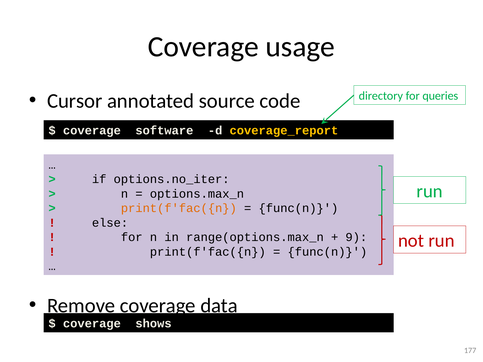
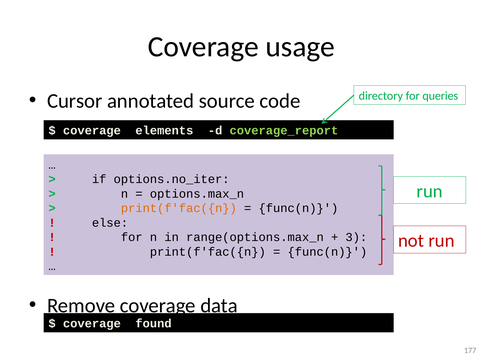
software: software -> elements
coverage_report colour: yellow -> light green
9: 9 -> 3
shows: shows -> found
